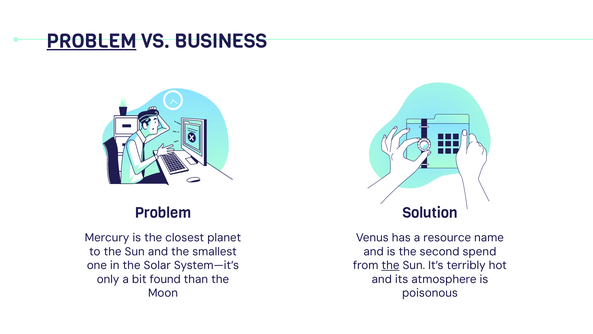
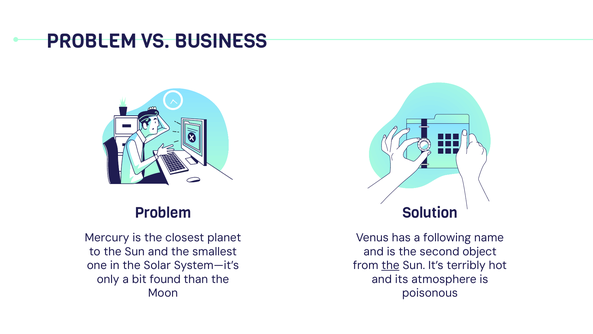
PROBLEM at (92, 41) underline: present -> none
resource: resource -> following
spend: spend -> object
